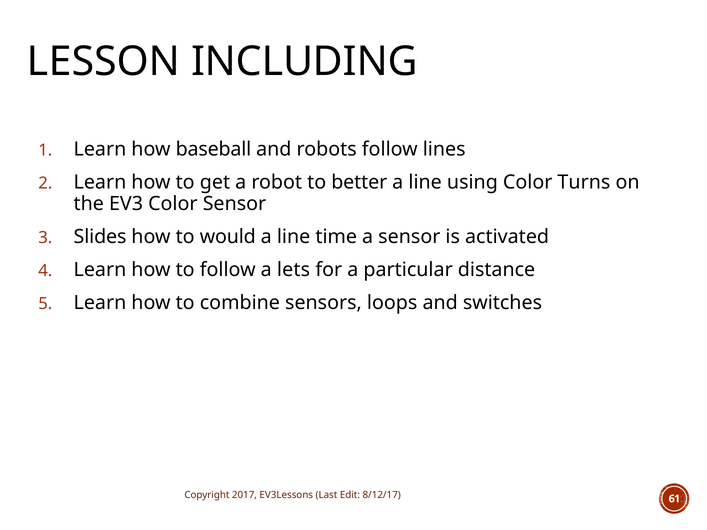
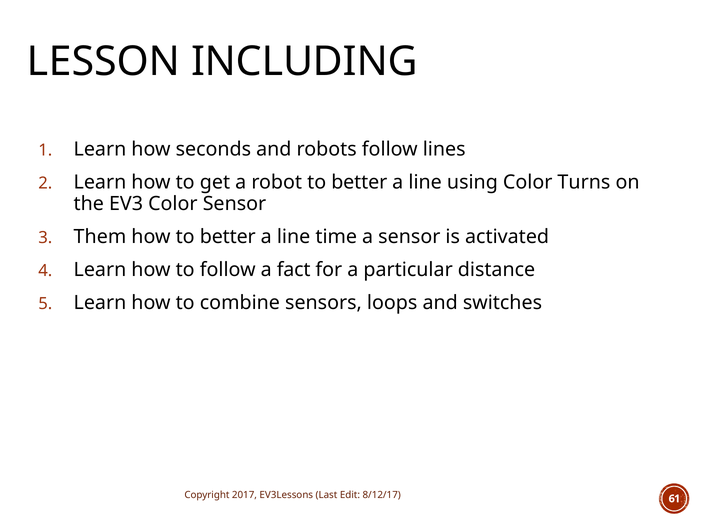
baseball: baseball -> seconds
Slides: Slides -> Them
how to would: would -> better
lets: lets -> fact
